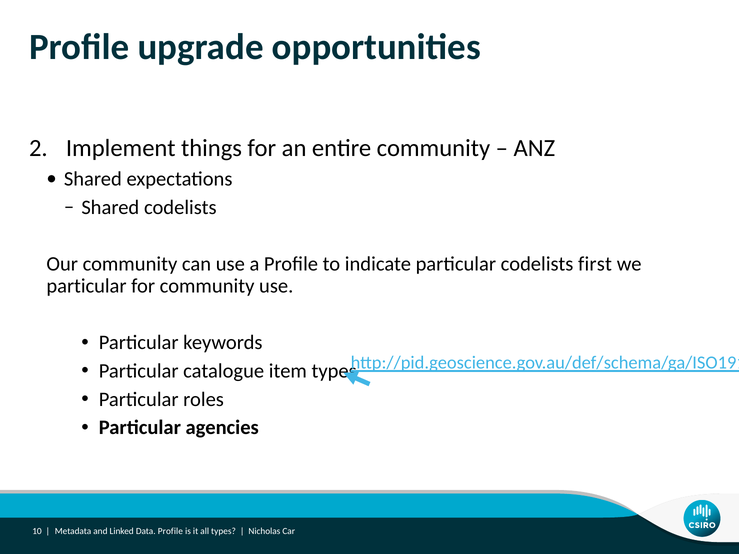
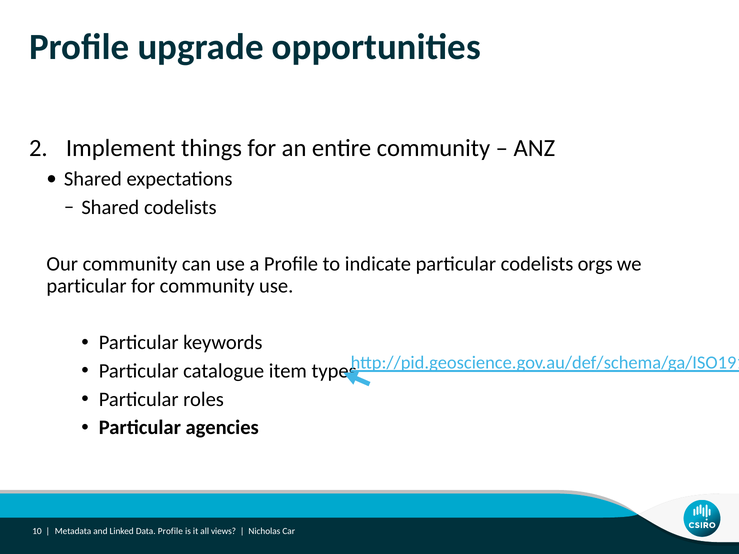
first: first -> orgs
all types: types -> views
